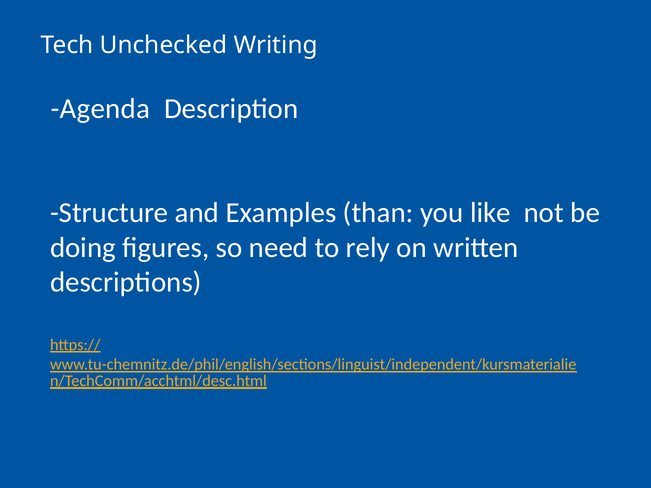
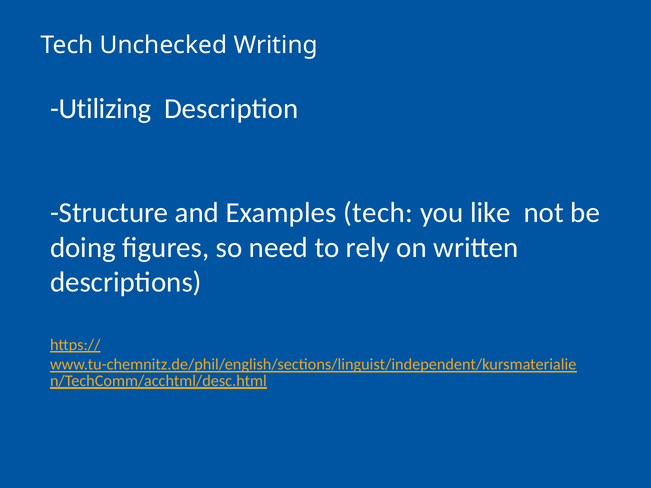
Agenda: Agenda -> Utilizing
Examples than: than -> tech
